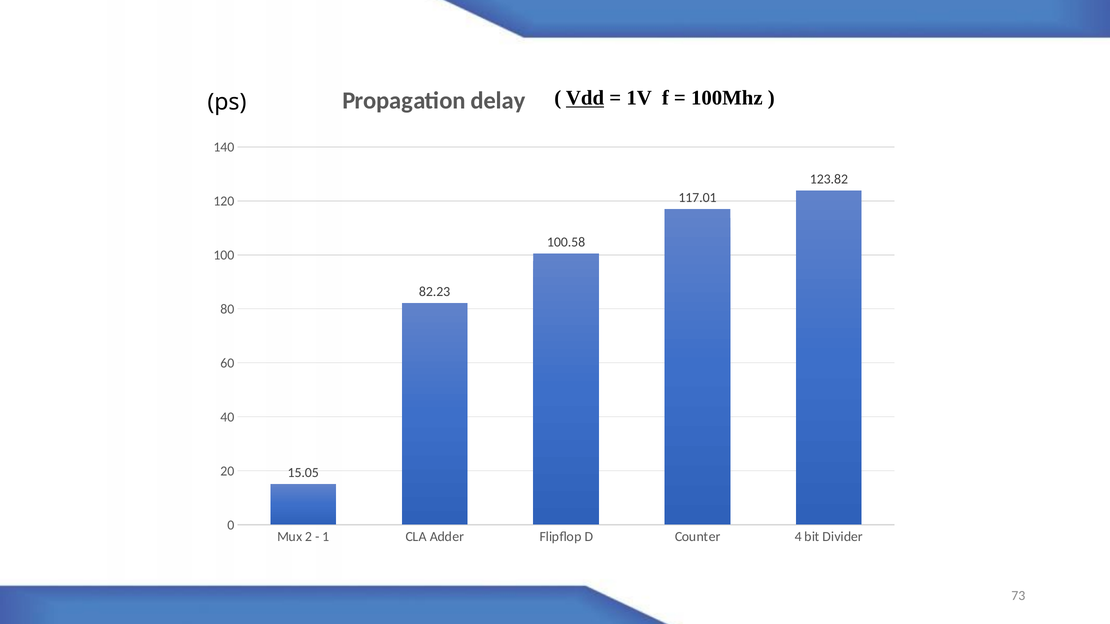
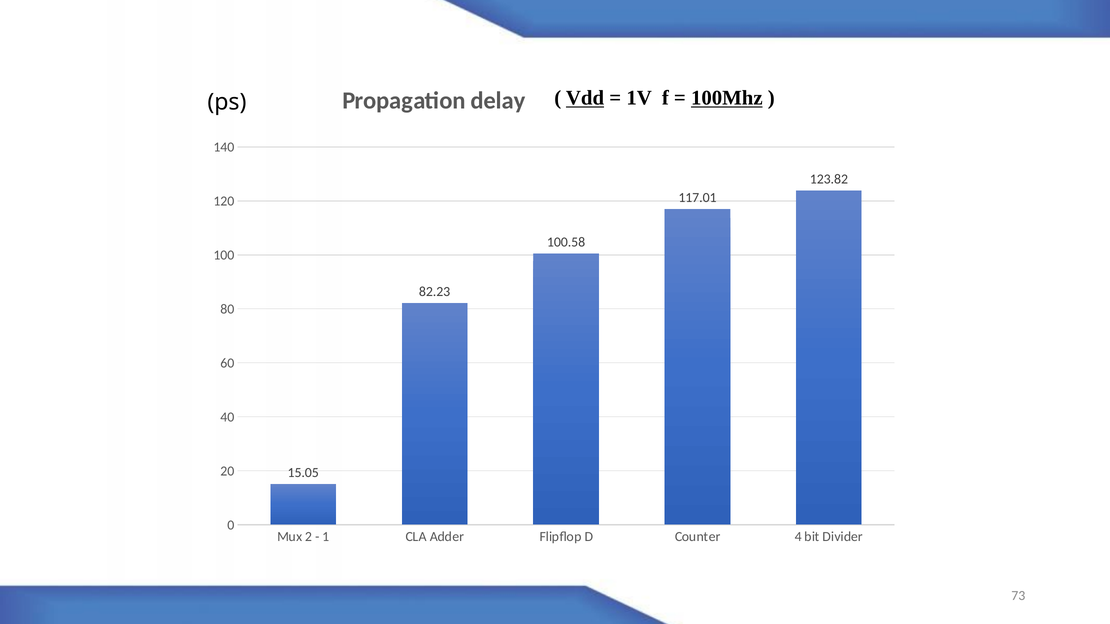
100Mhz underline: none -> present
